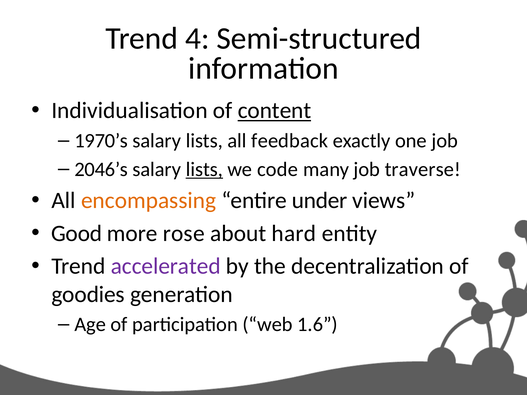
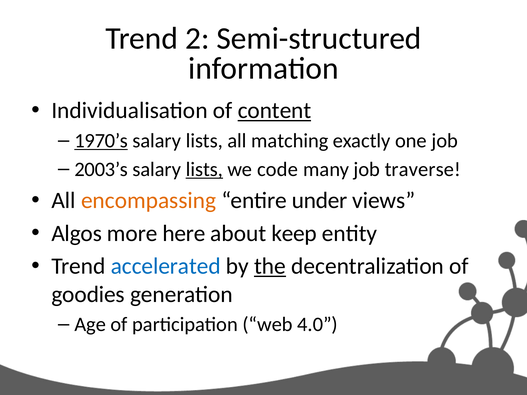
4: 4 -> 2
1970’s underline: none -> present
feedback: feedback -> matching
2046’s: 2046’s -> 2003’s
Good: Good -> Algos
rose: rose -> here
hard: hard -> keep
accelerated colour: purple -> blue
the underline: none -> present
1.6: 1.6 -> 4.0
